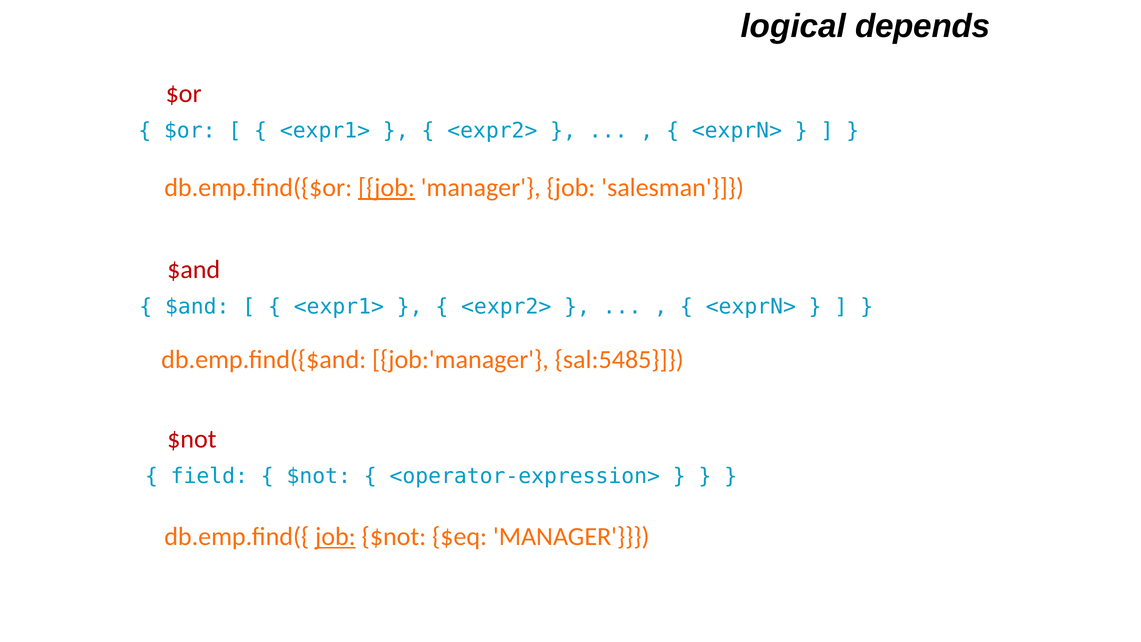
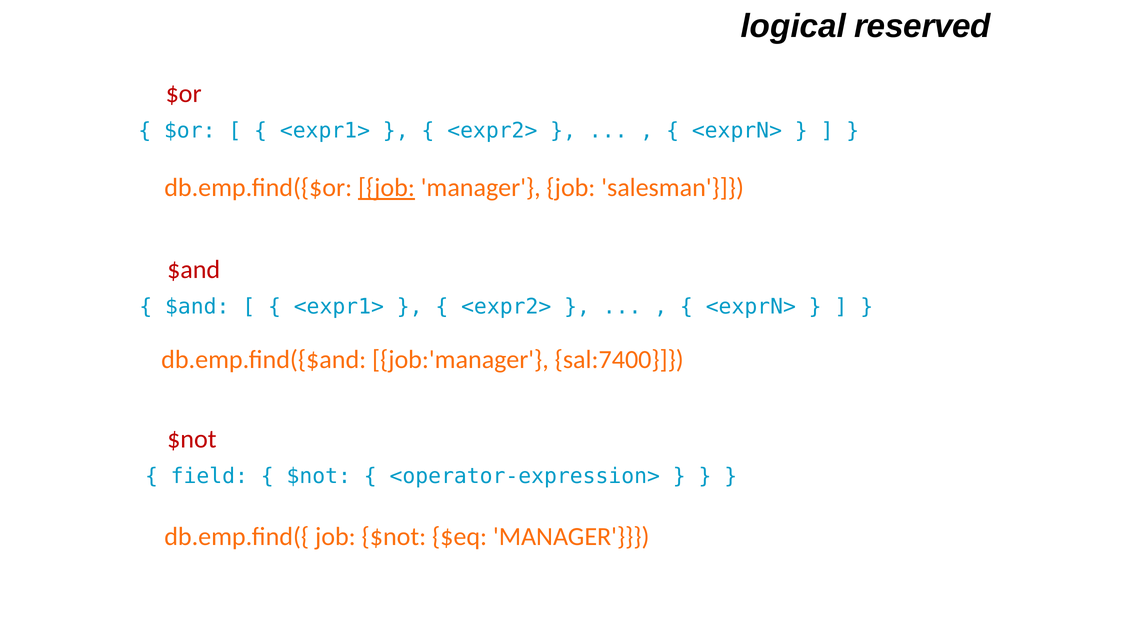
depends: depends -> reserved
sal:5485: sal:5485 -> sal:7400
job at (335, 536) underline: present -> none
